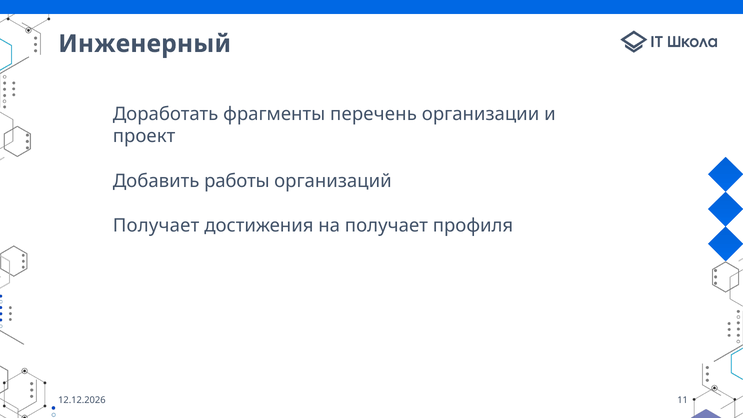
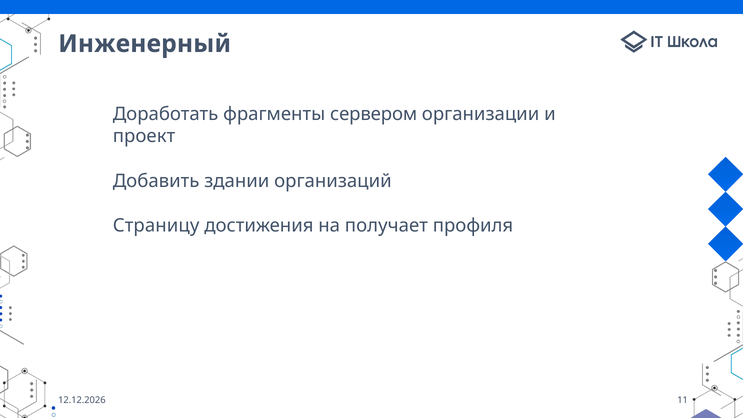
перечень: перечень -> сервером
работы: работы -> здании
Получает at (156, 225): Получает -> Страницу
